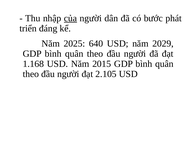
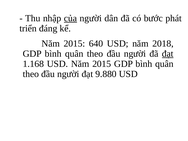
2025 at (74, 44): 2025 -> 2015
2029: 2029 -> 2018
đạt at (168, 54) underline: none -> present
2.105: 2.105 -> 9.880
